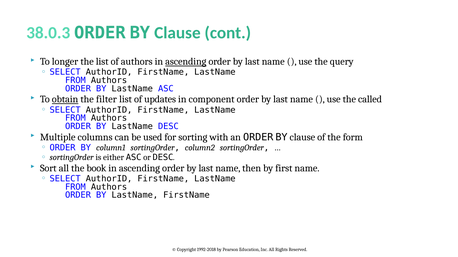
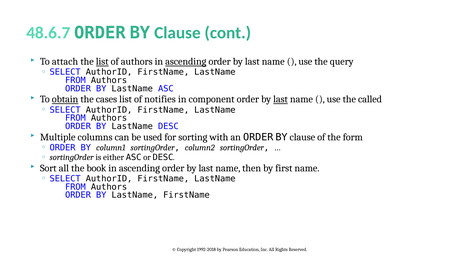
38.0.3: 38.0.3 -> 48.6.7
longer: longer -> attach
list at (102, 62) underline: none -> present
filter: filter -> cases
updates: updates -> notifies
last at (281, 100) underline: none -> present
